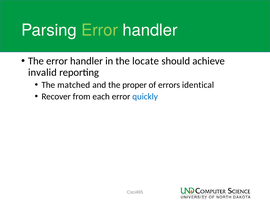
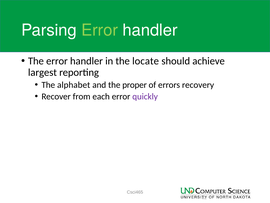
invalid: invalid -> largest
matched: matched -> alphabet
identical: identical -> recovery
quickly colour: blue -> purple
